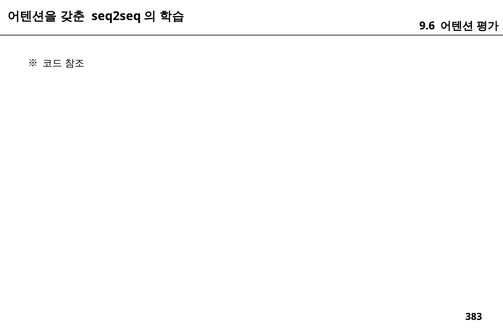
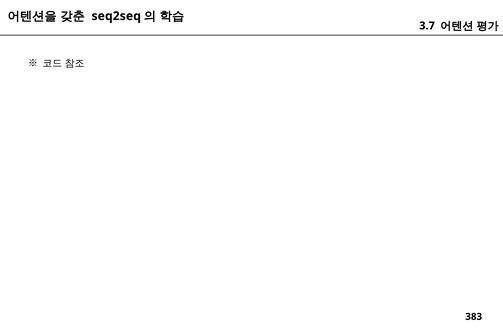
9.6: 9.6 -> 3.7
